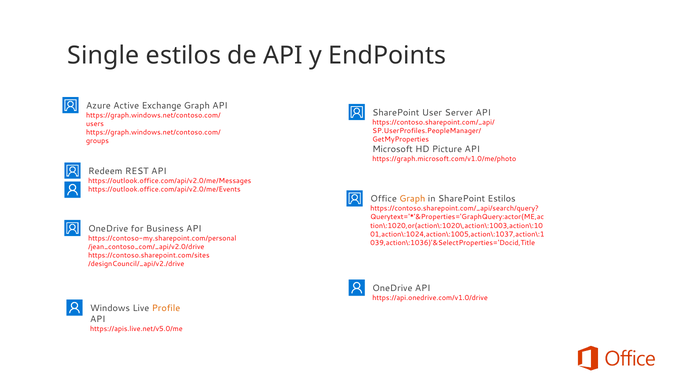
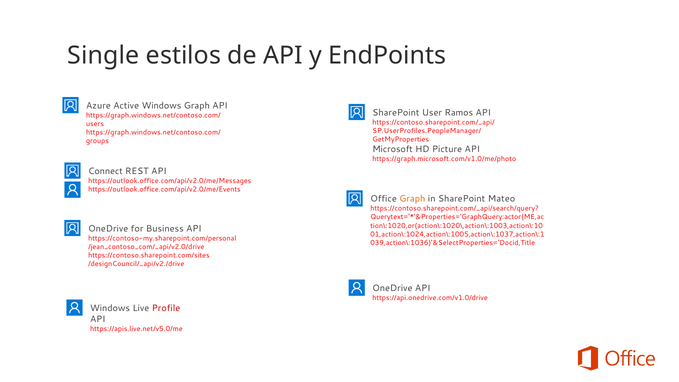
Active Exchange: Exchange -> Windows
Server: Server -> Ramos
Redeem: Redeem -> Connect
SharePoint Estilos: Estilos -> Mateo
Profile colour: orange -> red
